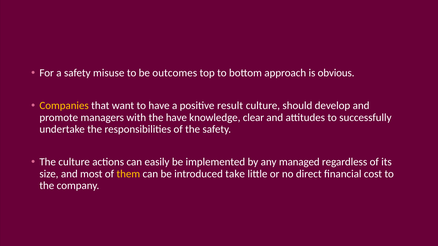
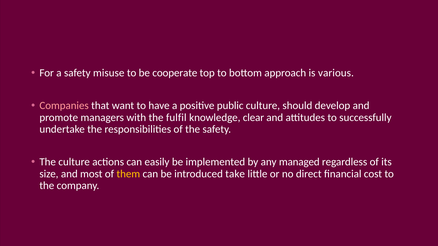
outcomes: outcomes -> cooperate
obvious: obvious -> various
Companies colour: yellow -> pink
result: result -> public
the have: have -> fulfil
